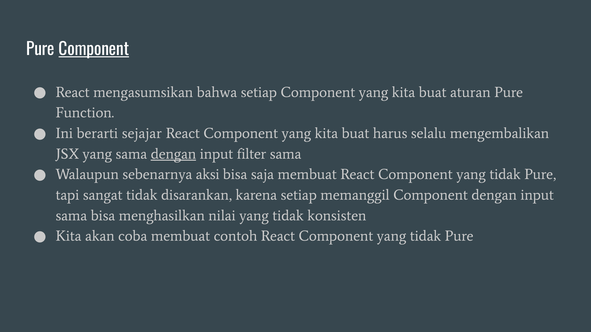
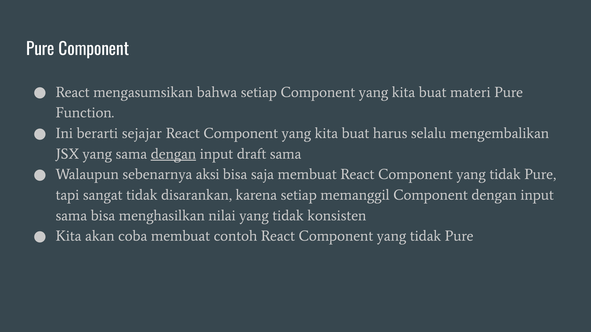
Component at (94, 50) underline: present -> none
aturan: aturan -> materi
filter: filter -> draft
